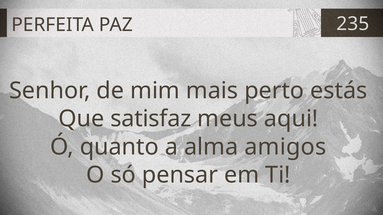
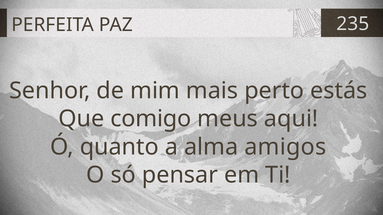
satisfaz: satisfaz -> comigo
